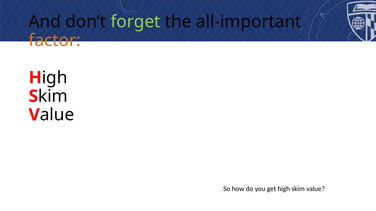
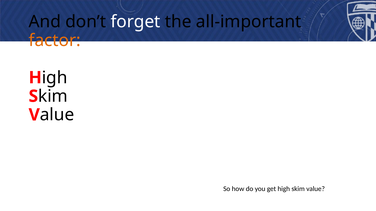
forget colour: light green -> white
